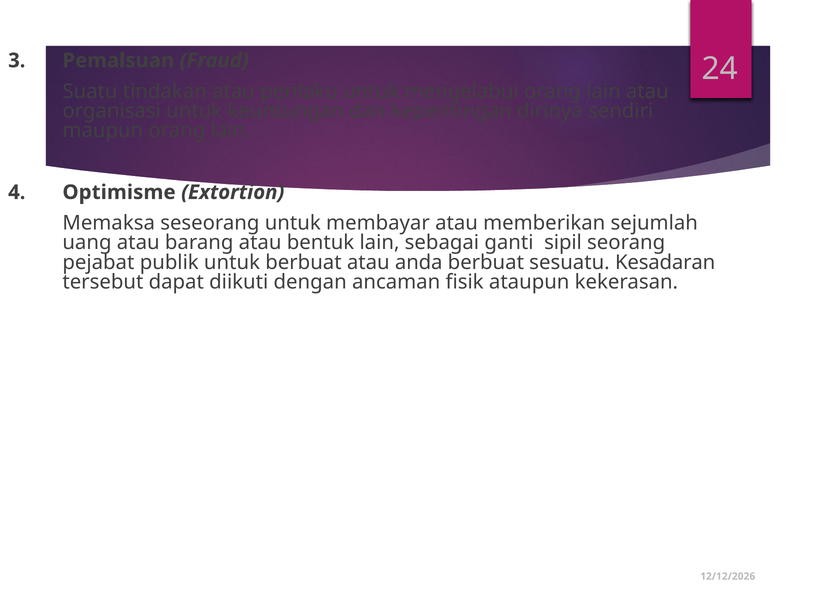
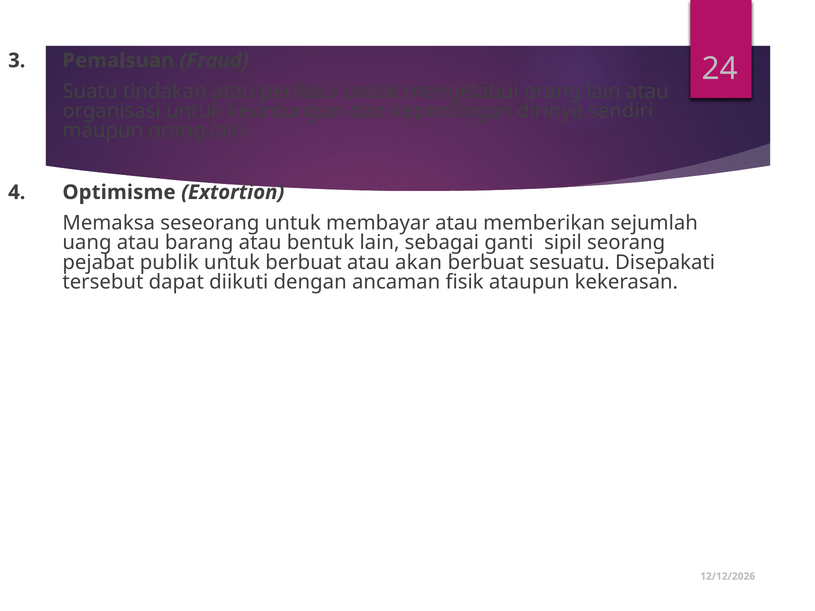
anda: anda -> akan
Kesadaran: Kesadaran -> Disepakati
